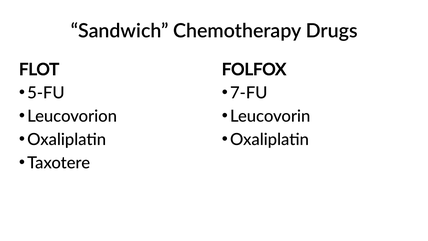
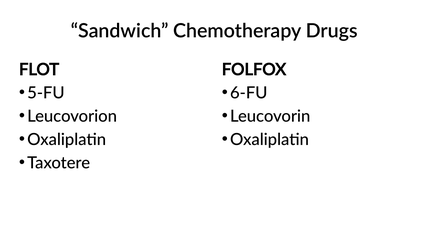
7-FU: 7-FU -> 6-FU
